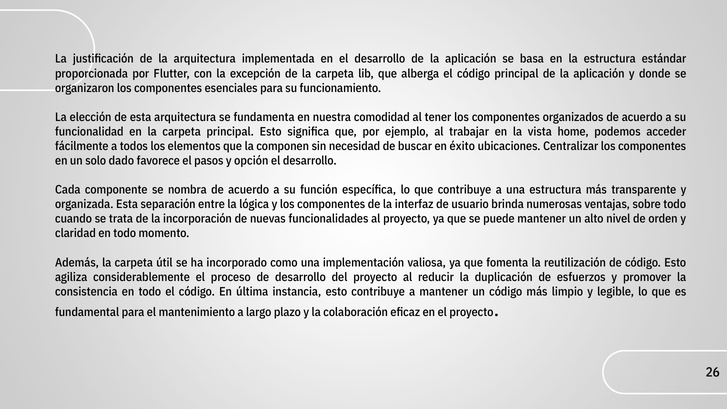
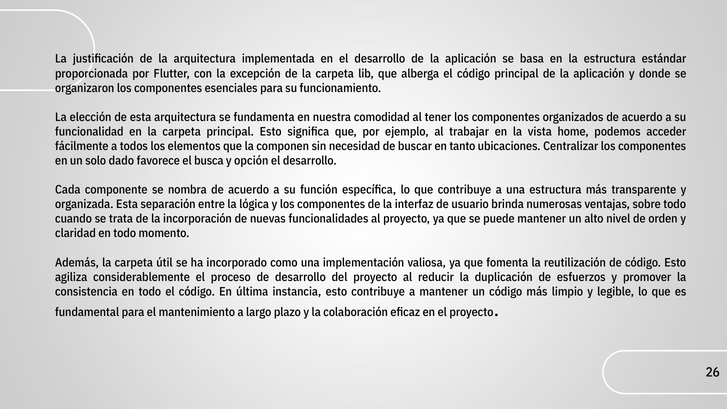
éxito: éxito -> tanto
pasos: pasos -> busca
